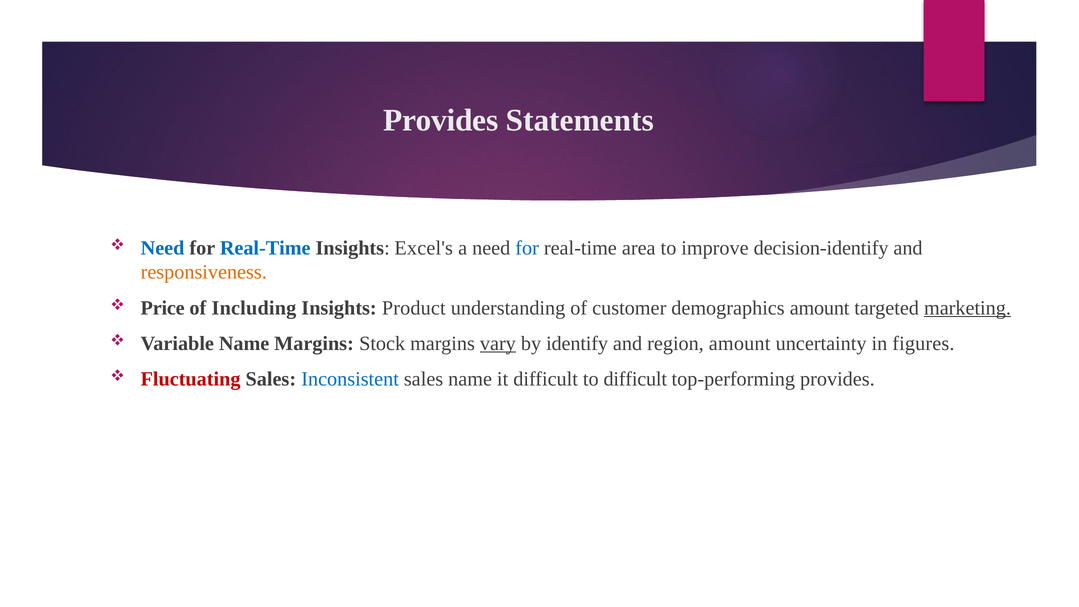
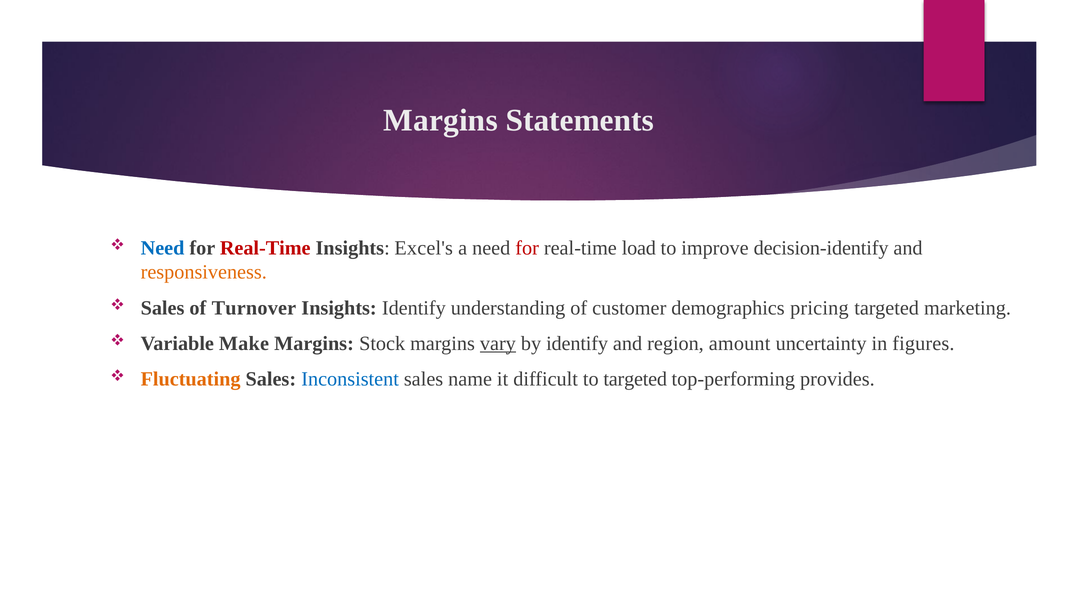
Provides at (441, 120): Provides -> Margins
Real-Time at (265, 248) colour: blue -> red
for at (527, 248) colour: blue -> red
area: area -> load
Price at (163, 308): Price -> Sales
Including: Including -> Turnover
Insights Product: Product -> Identify
demographics amount: amount -> pricing
marketing underline: present -> none
Variable Name: Name -> Make
Fluctuating colour: red -> orange
to difficult: difficult -> targeted
